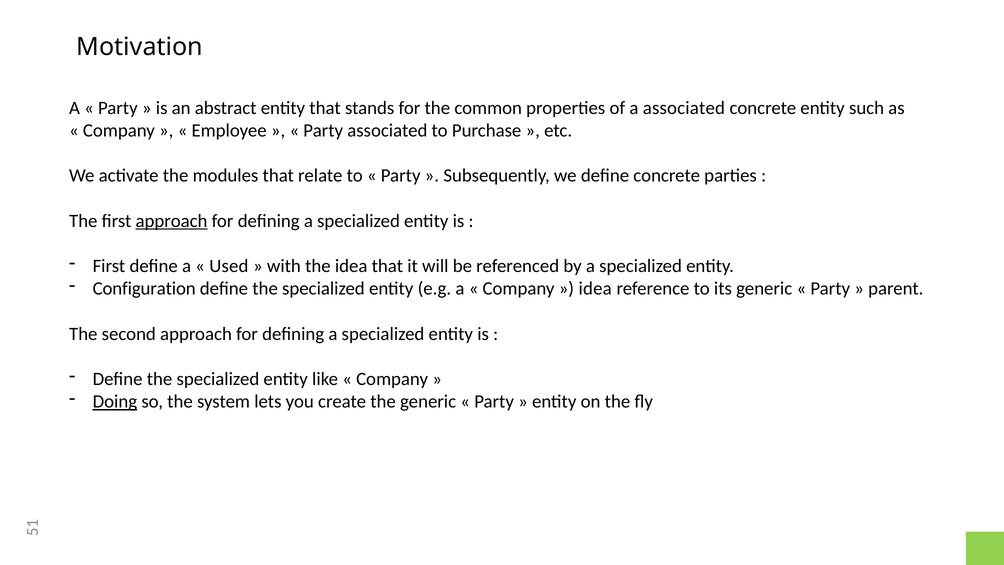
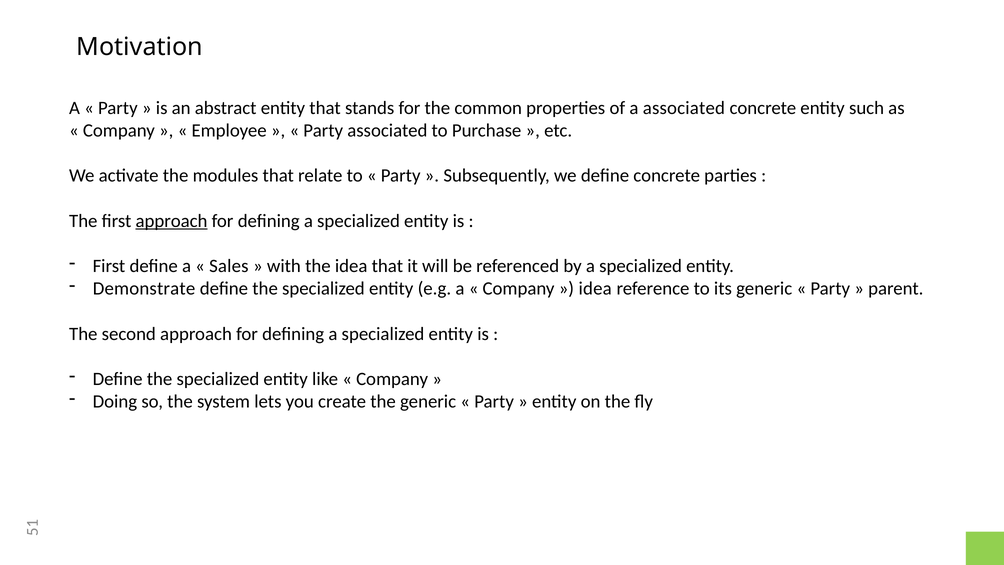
Used: Used -> Sales
Configuration: Configuration -> Demonstrate
Doing underline: present -> none
